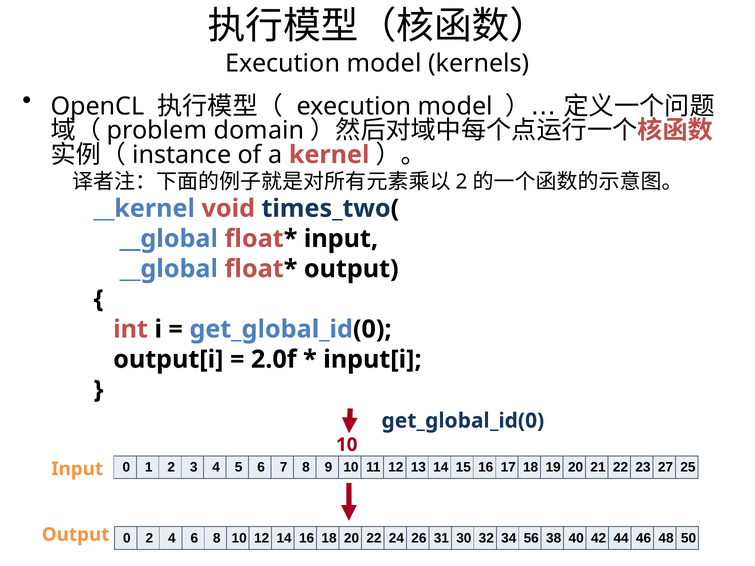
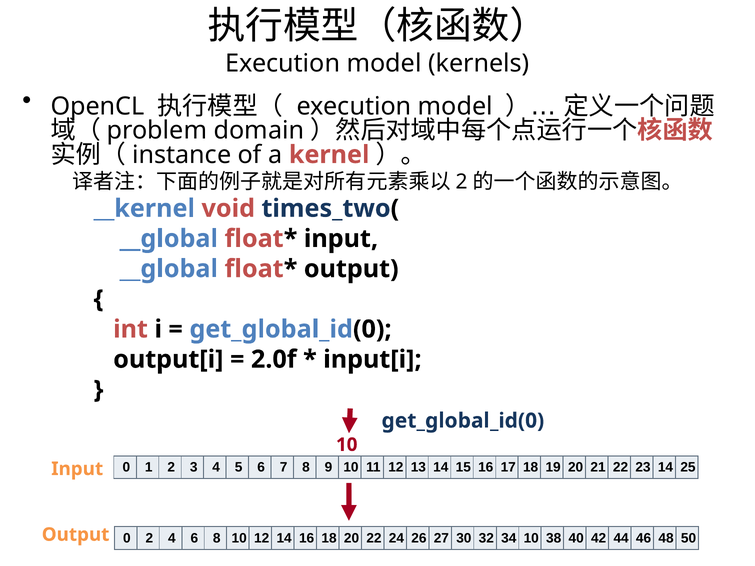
23 27: 27 -> 14
31: 31 -> 27
34 56: 56 -> 10
